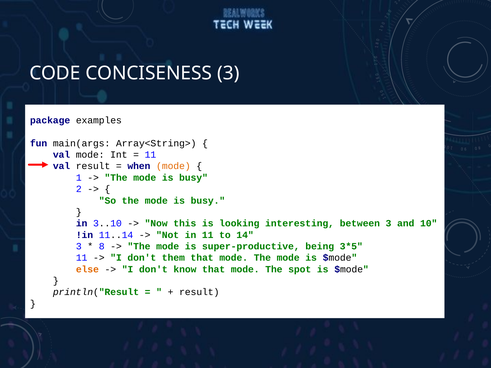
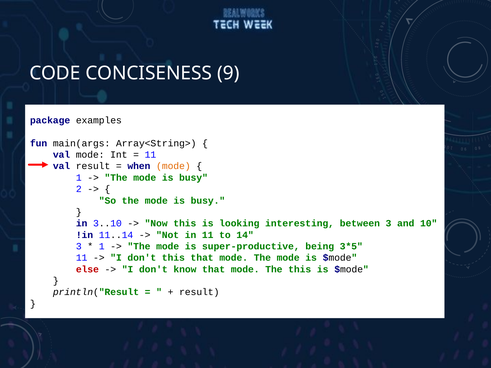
CONCISENESS 3: 3 -> 9
8 at (102, 247): 8 -> 1
don't them: them -> this
else colour: orange -> red
The spot: spot -> this
